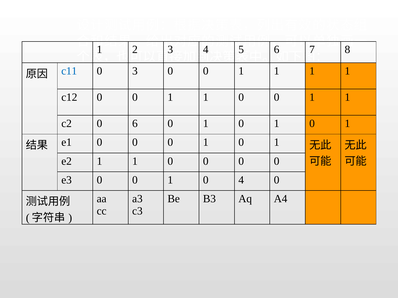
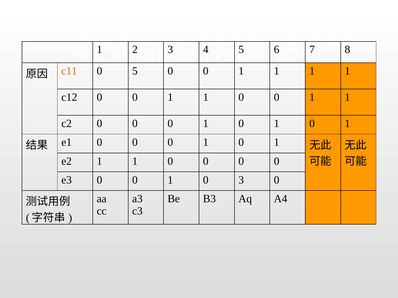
c11 colour: blue -> orange
0 3: 3 -> 5
c2 0 6: 6 -> 0
0 4: 4 -> 3
